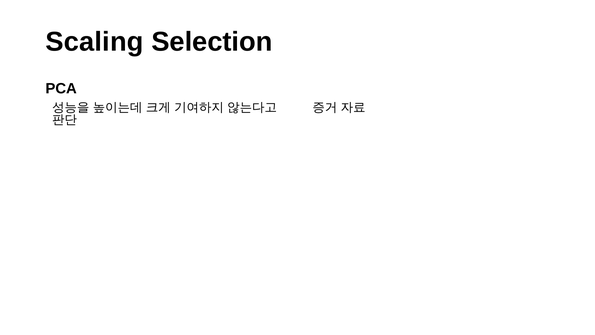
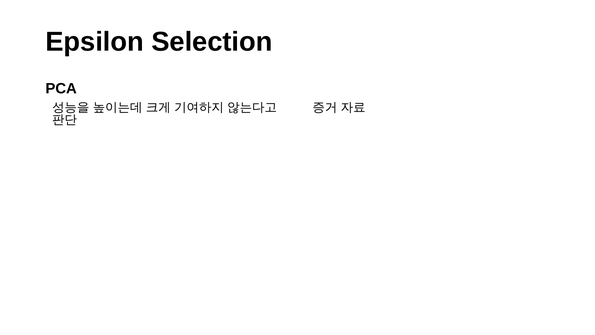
Scaling: Scaling -> Epsilon
